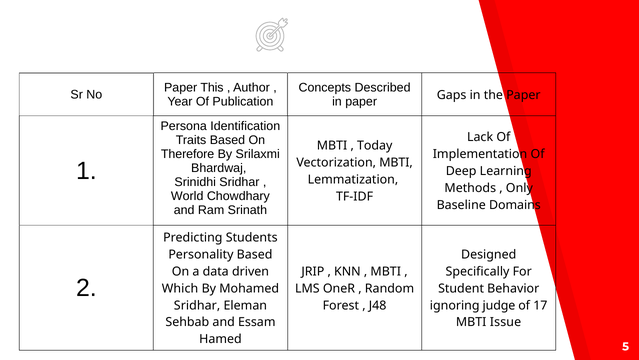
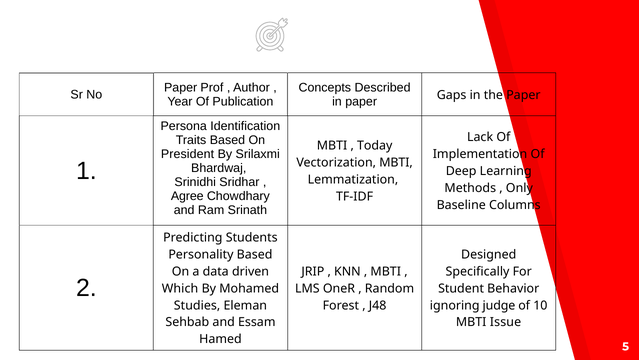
This: This -> Prof
Therefore: Therefore -> President
World: World -> Agree
Domains: Domains -> Columns
Sridhar at (197, 305): Sridhar -> Studies
17: 17 -> 10
